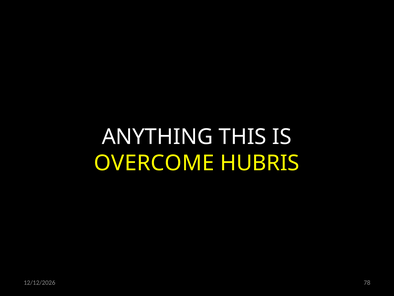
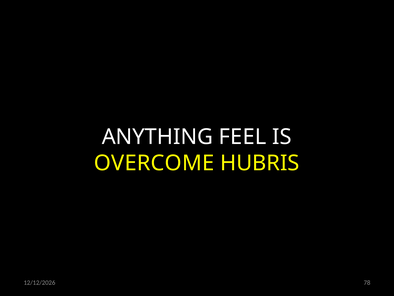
THIS: THIS -> FEEL
